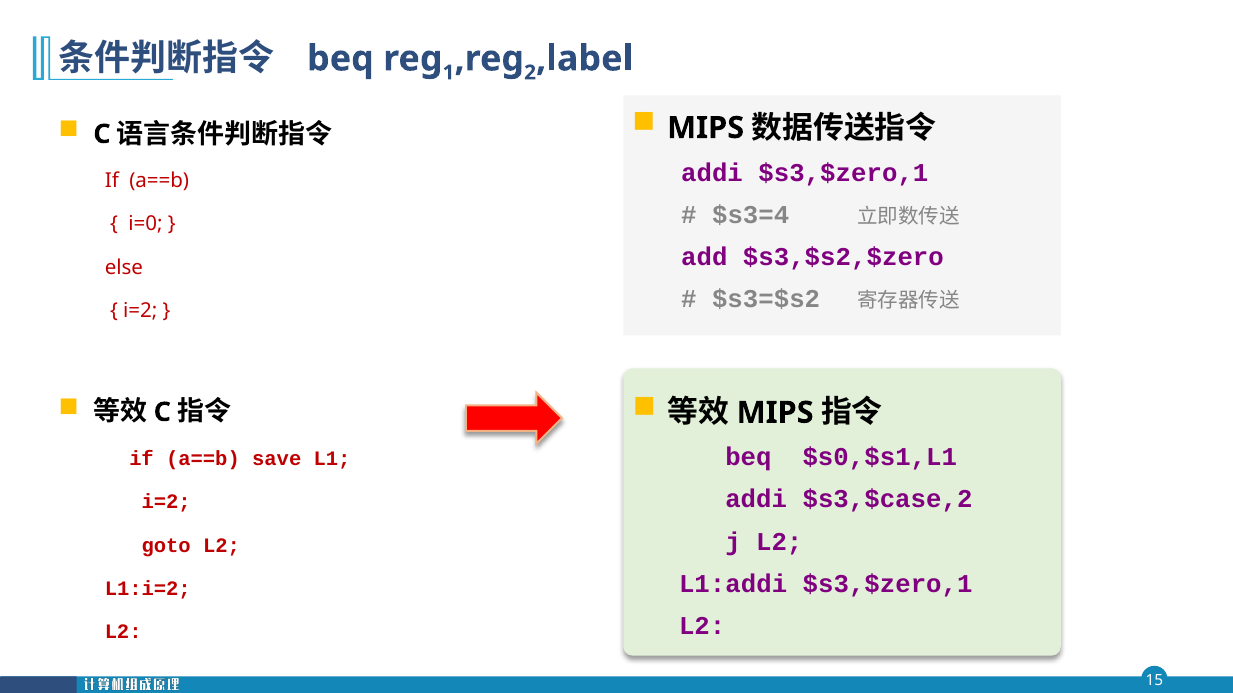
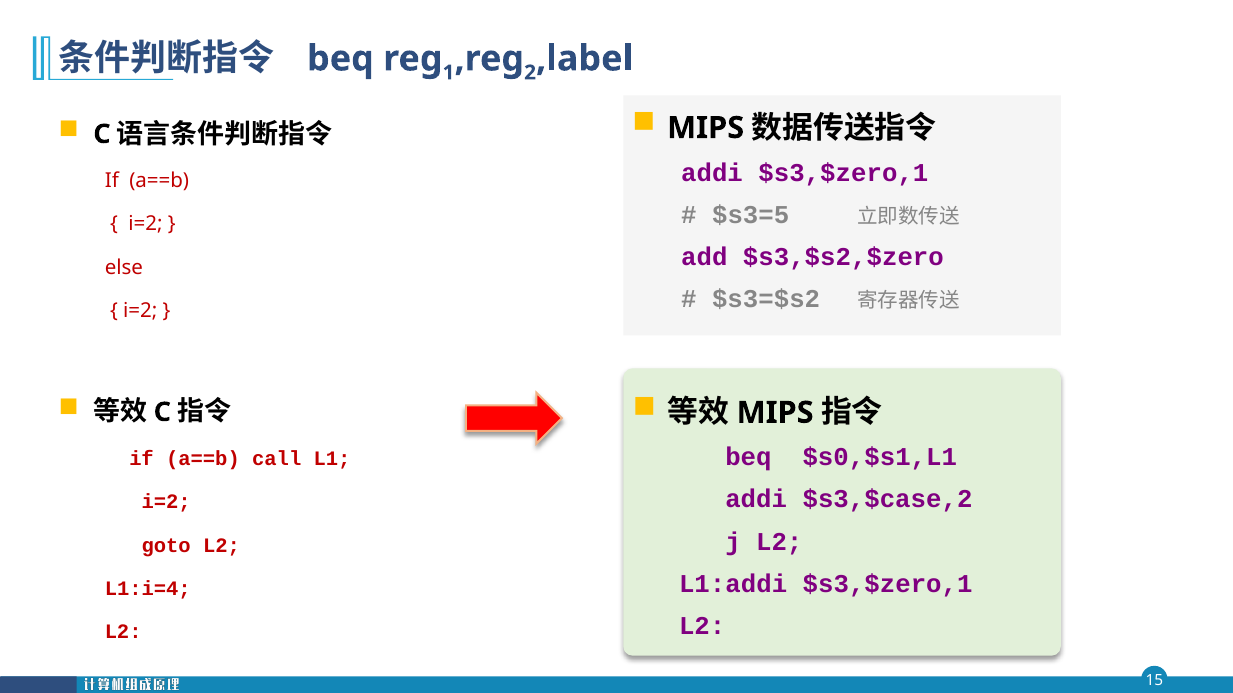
$s3=4: $s3=4 -> $s3=5
i=0 at (146, 224): i=0 -> i=2
save: save -> call
L1:i=2: L1:i=2 -> L1:i=4
